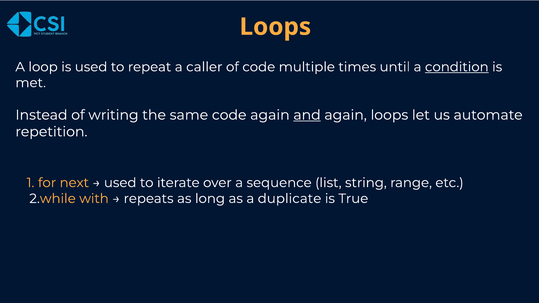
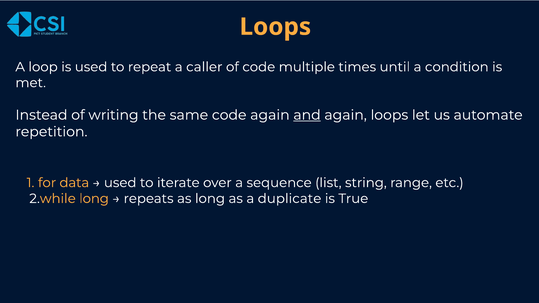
condition underline: present -> none
next: next -> data
2.while with: with -> long
